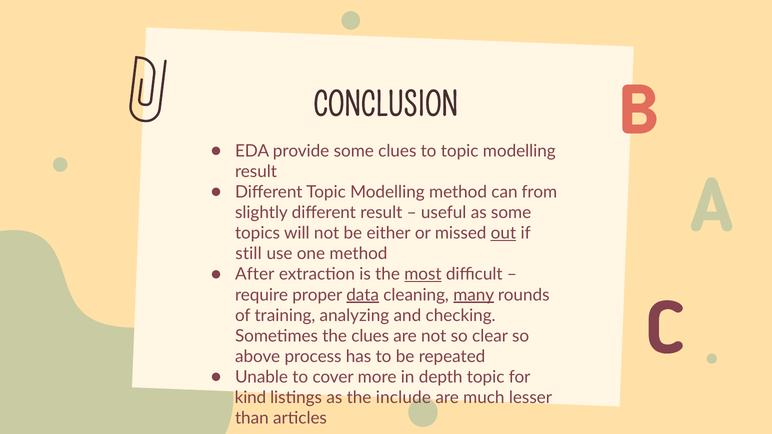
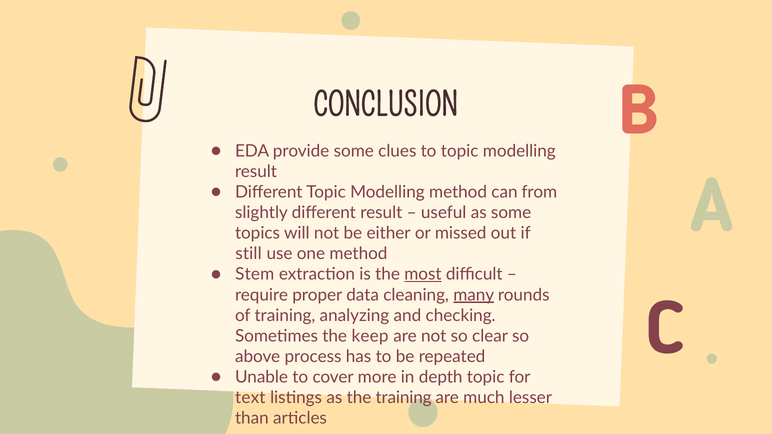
out underline: present -> none
After: After -> Stem
data underline: present -> none
the clues: clues -> keep
kind: kind -> text
the include: include -> training
